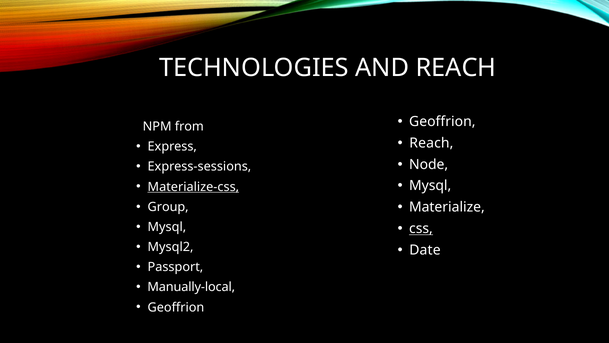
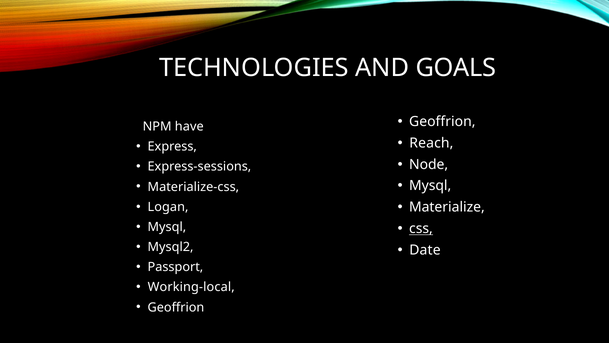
AND REACH: REACH -> GOALS
from: from -> have
Materialize-css underline: present -> none
Group: Group -> Logan
Manually-local: Manually-local -> Working-local
